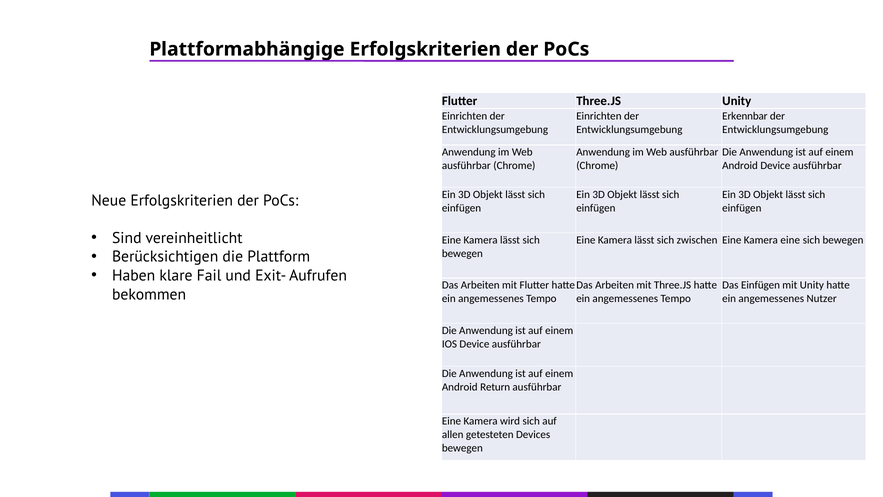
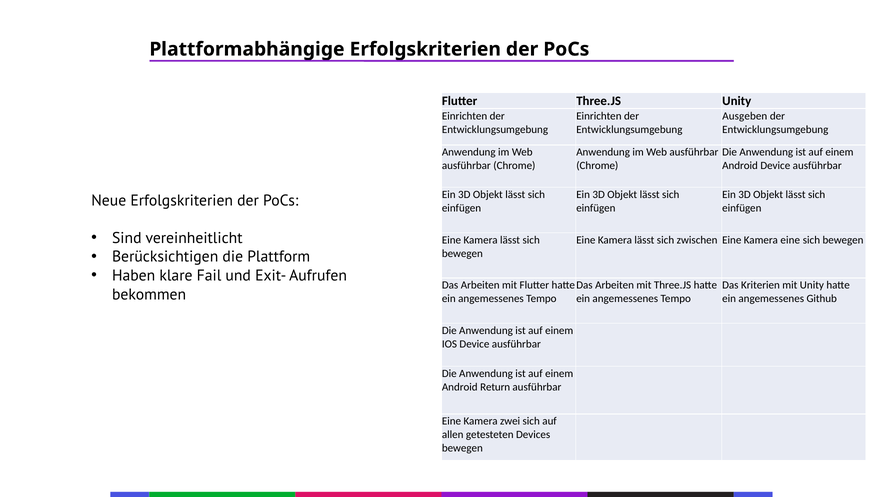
Erkennbar: Erkennbar -> Ausgeben
Das Einfügen: Einfügen -> Kriterien
Nutzer: Nutzer -> Github
wird: wird -> zwei
